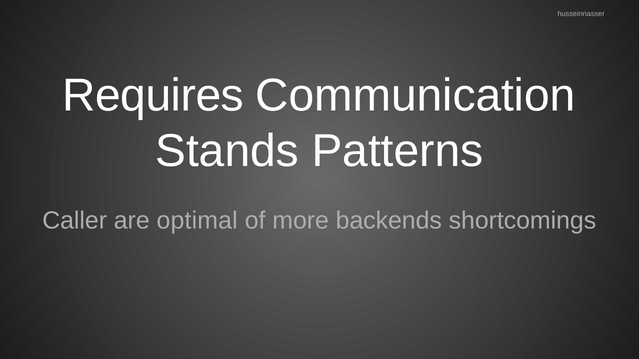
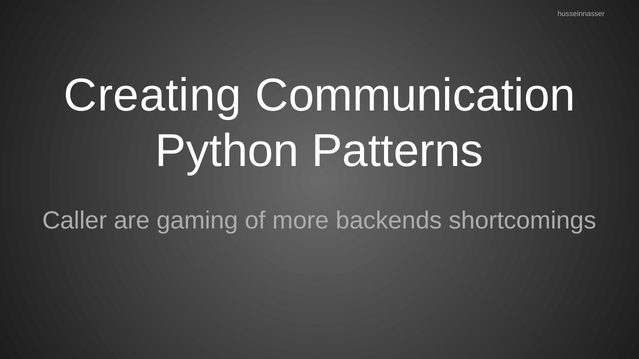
Requires: Requires -> Creating
Stands: Stands -> Python
optimal: optimal -> gaming
